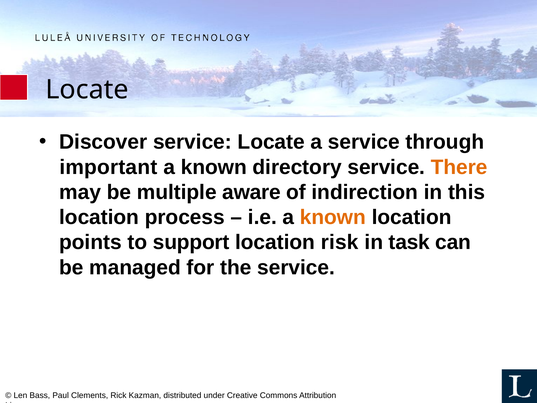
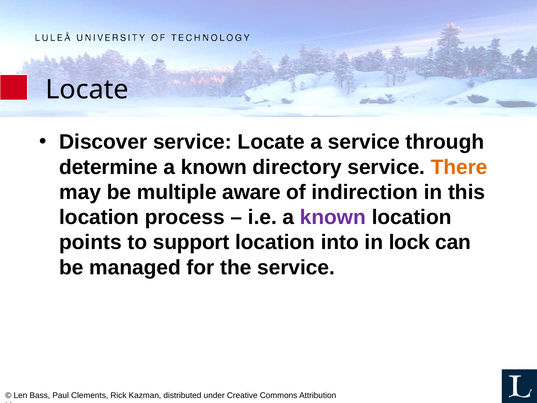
important: important -> determine
known at (333, 217) colour: orange -> purple
risk: risk -> into
task: task -> lock
